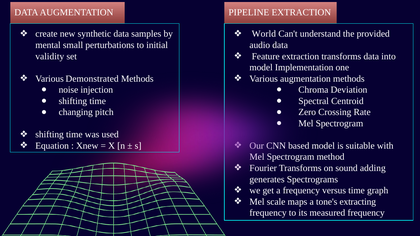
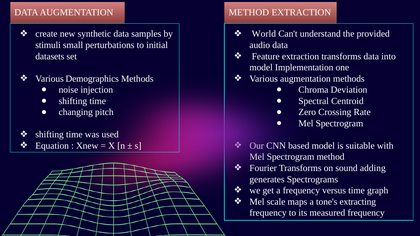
AUGMENTATION PIPELINE: PIPELINE -> METHOD
mental: mental -> stimuli
validity: validity -> datasets
Demonstrated: Demonstrated -> Demographics
